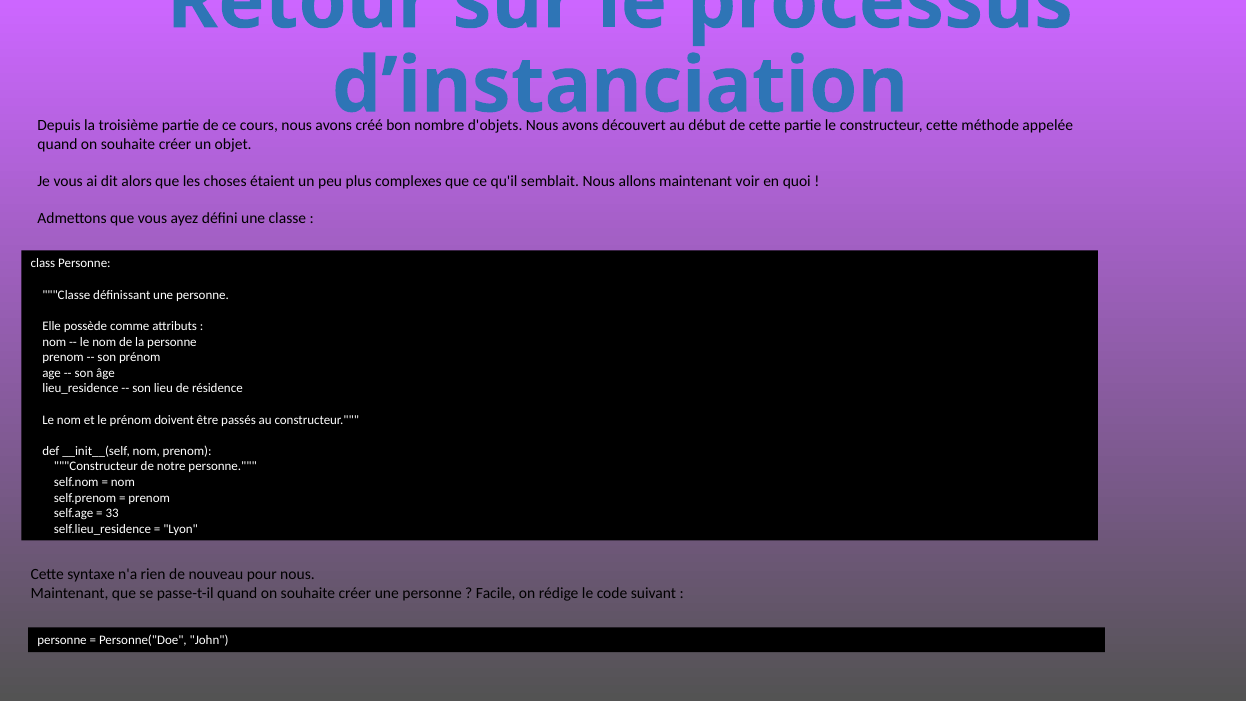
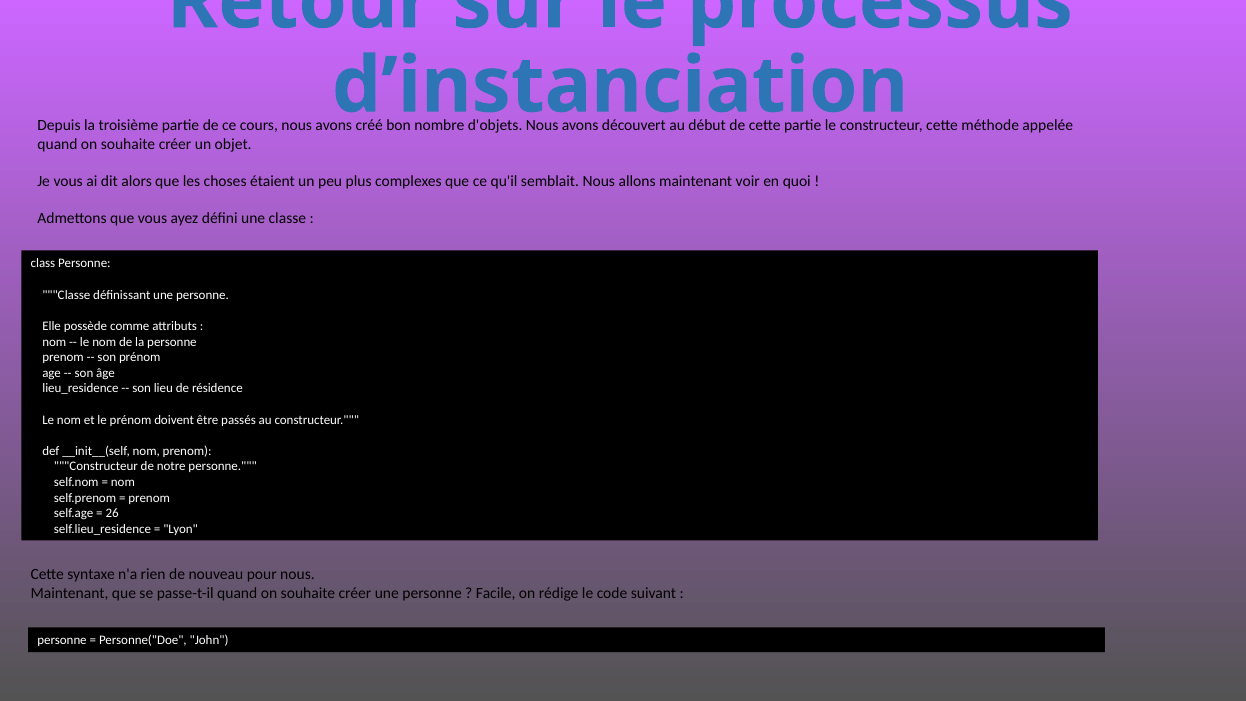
33: 33 -> 26
